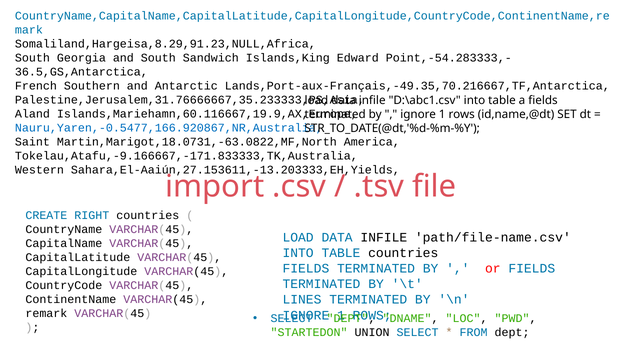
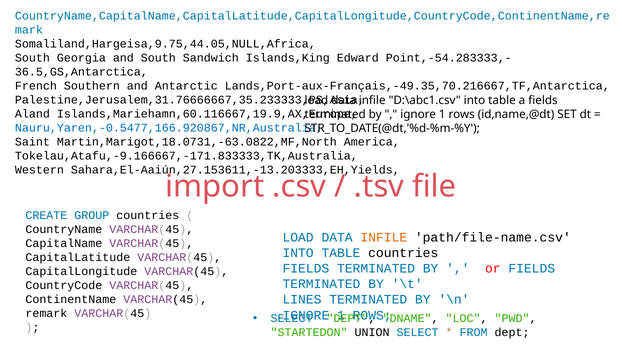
Somaliland,Hargeisa,8.29,91.23,NULL,Africa: Somaliland,Hargeisa,8.29,91.23,NULL,Africa -> Somaliland,Hargeisa,9.75,44.05,NULL,Africa
RIGHT: RIGHT -> GROUP
INFILE at (384, 237) colour: black -> orange
